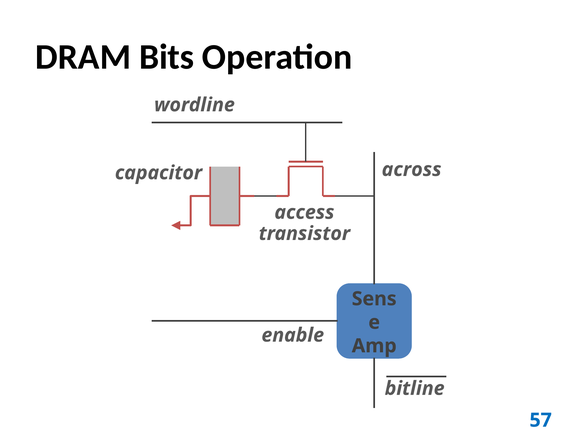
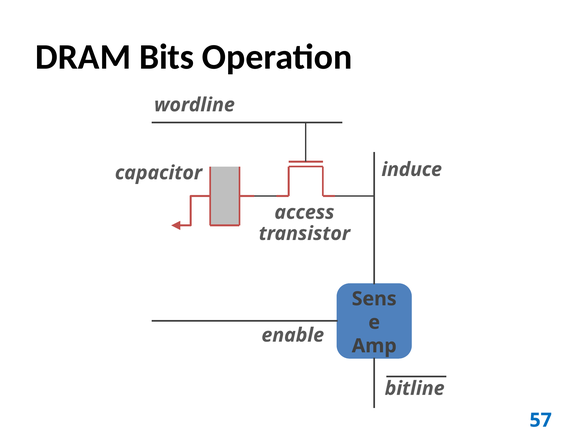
across: across -> induce
